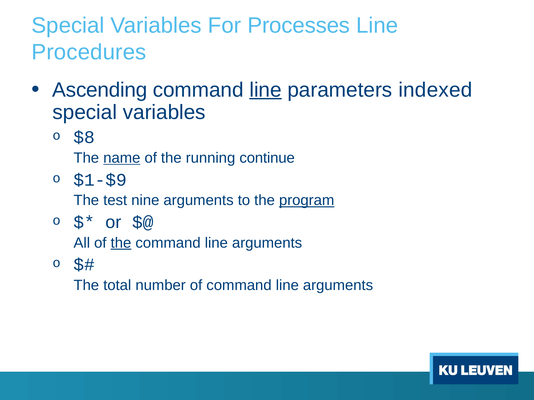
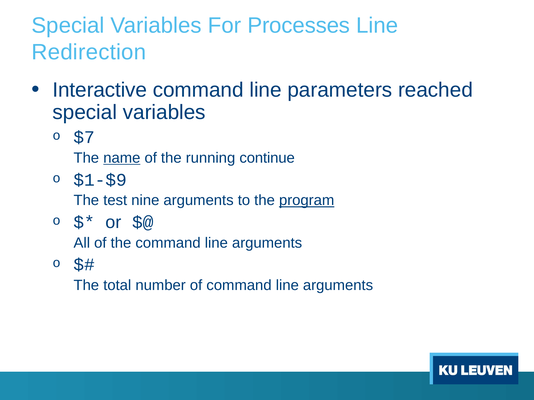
Procedures: Procedures -> Redirection
Ascending: Ascending -> Interactive
line at (266, 90) underline: present -> none
indexed: indexed -> reached
$8: $8 -> $7
the at (121, 243) underline: present -> none
